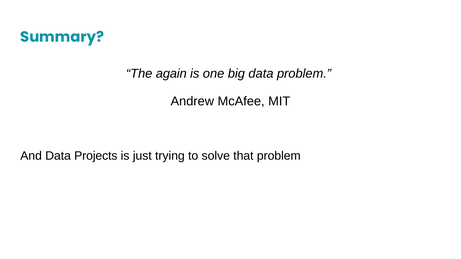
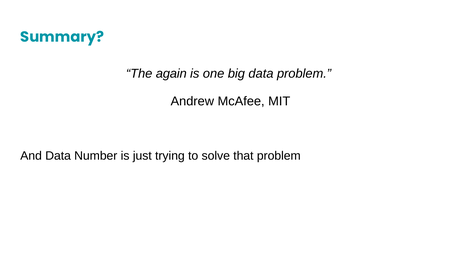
Projects: Projects -> Number
